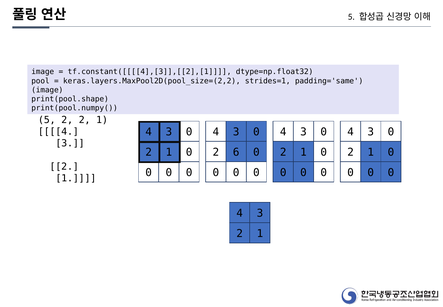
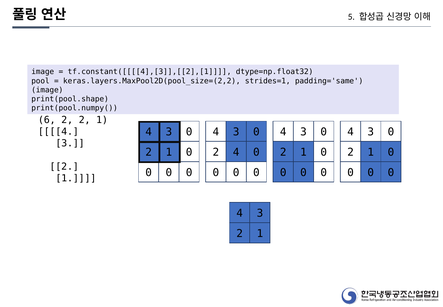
5 at (47, 120): 5 -> 6
2 6: 6 -> 4
